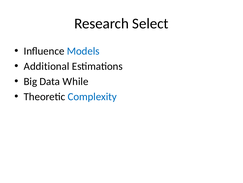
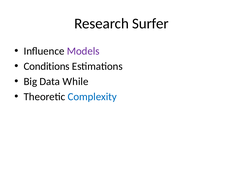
Select: Select -> Surfer
Models colour: blue -> purple
Additional: Additional -> Conditions
